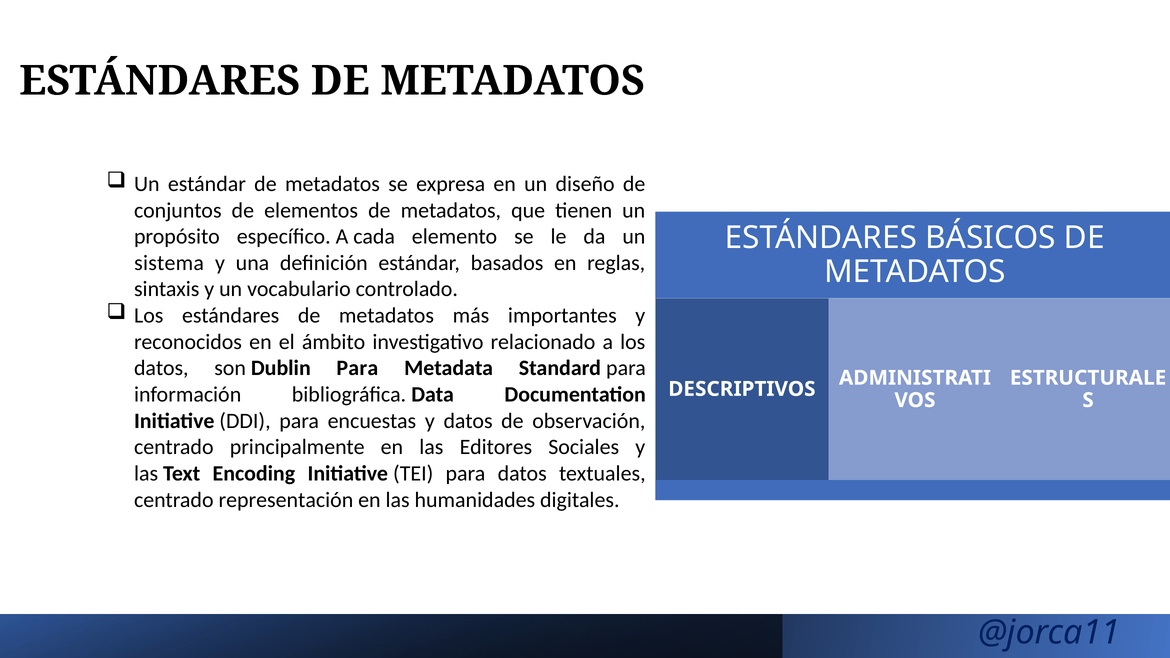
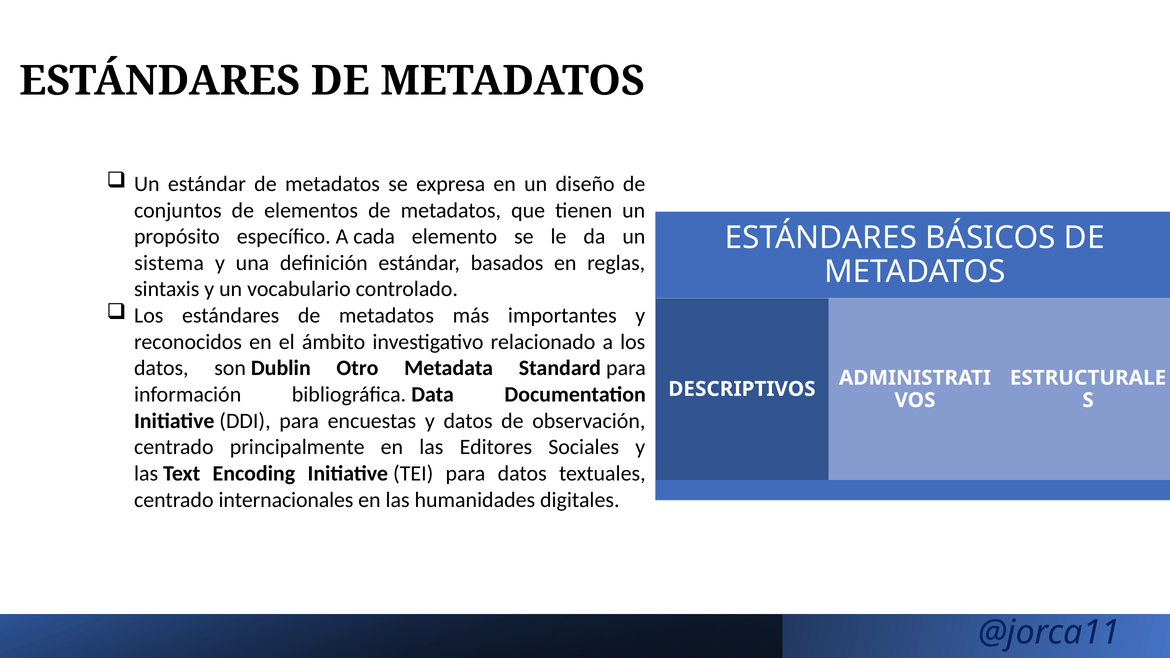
Dublin Para: Para -> Otro
representación: representación -> internacionales
